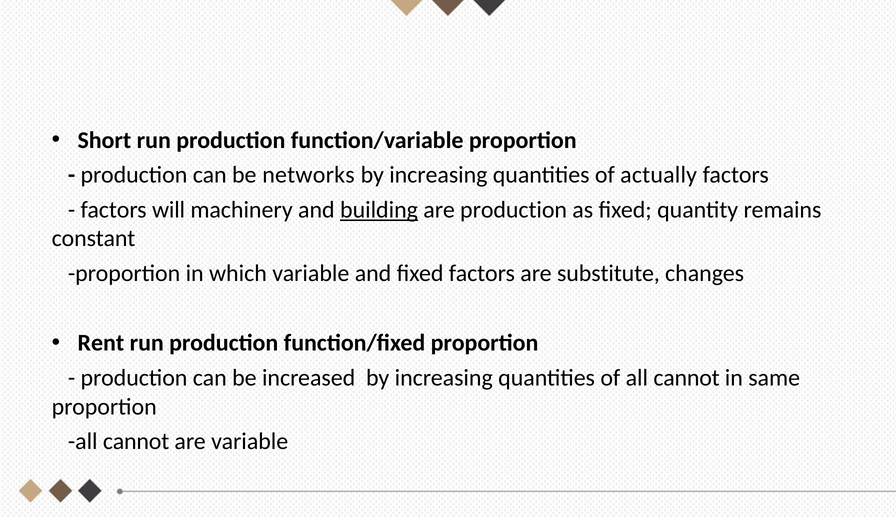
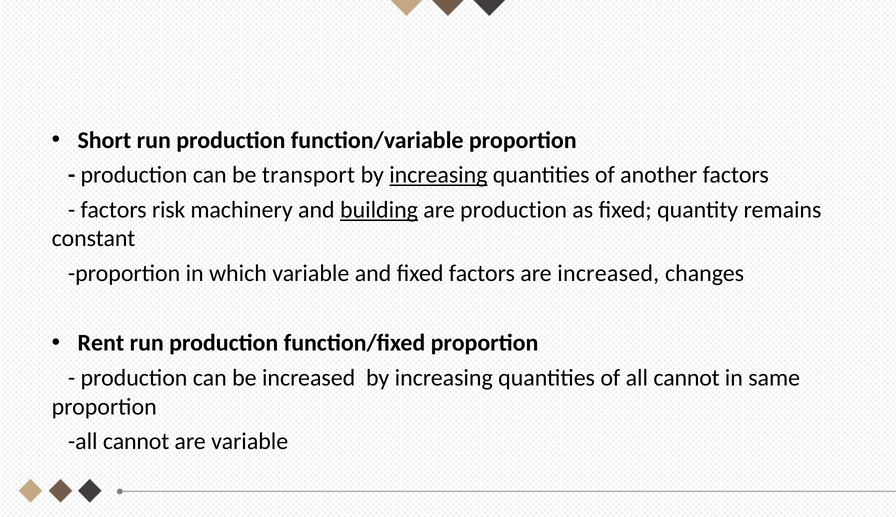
networks: networks -> transport
increasing at (438, 175) underline: none -> present
actually: actually -> another
will: will -> risk
are substitute: substitute -> increased
